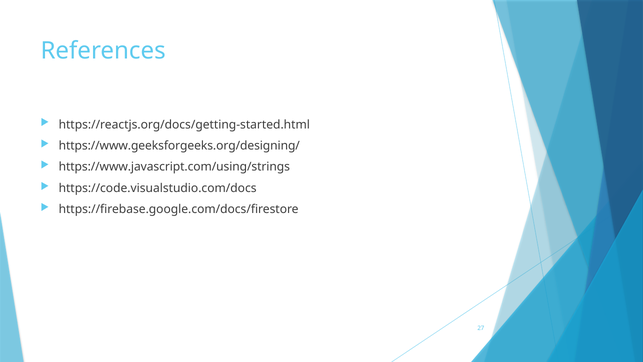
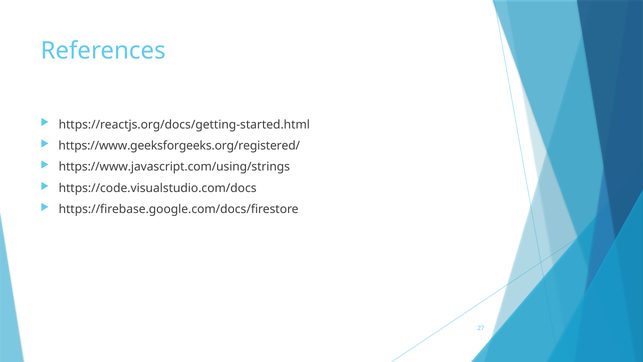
https://www.geeksforgeeks.org/designing/: https://www.geeksforgeeks.org/designing/ -> https://www.geeksforgeeks.org/registered/
